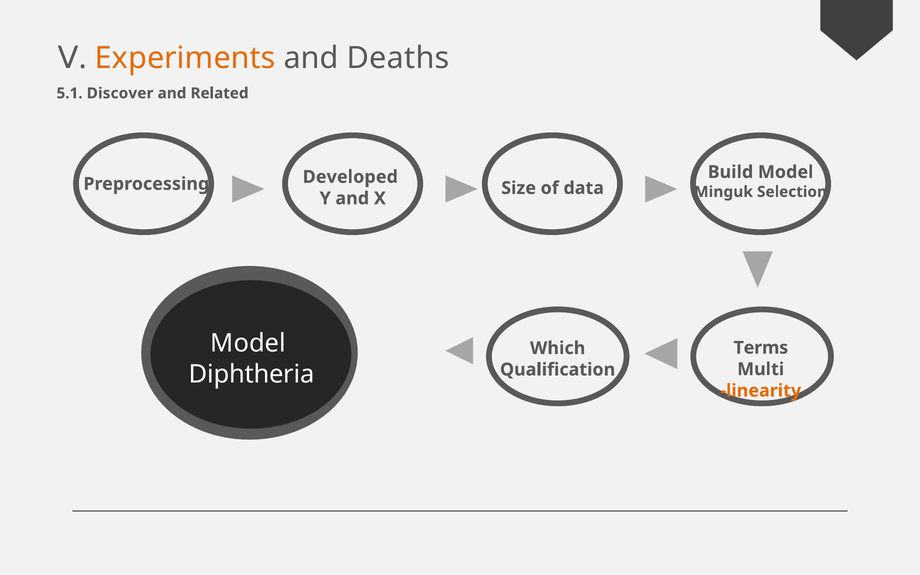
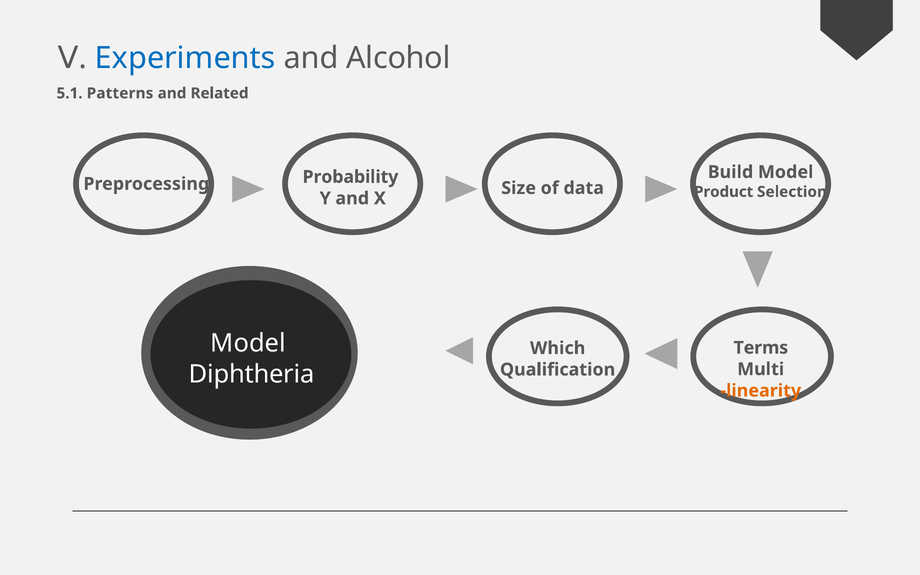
Experiments colour: orange -> blue
Deaths: Deaths -> Alcohol
Discover: Discover -> Patterns
Developed: Developed -> Probability
Minguk: Minguk -> Product
